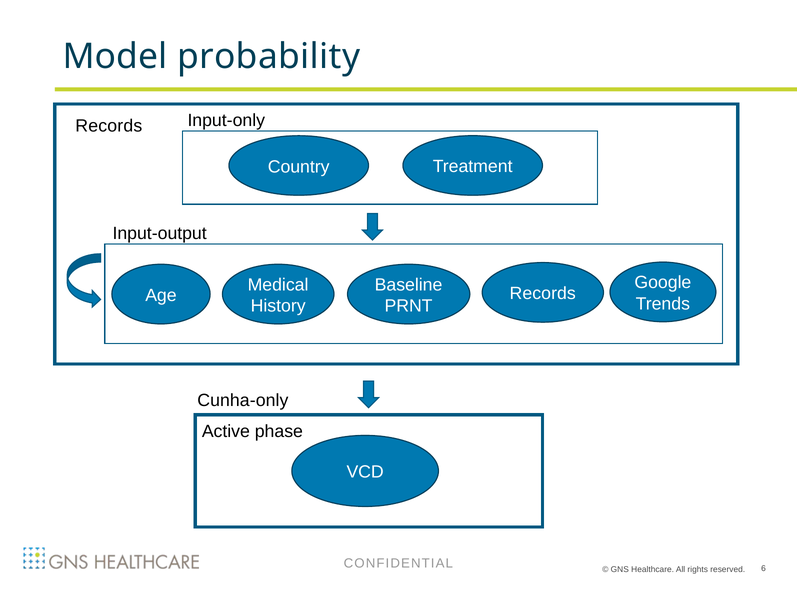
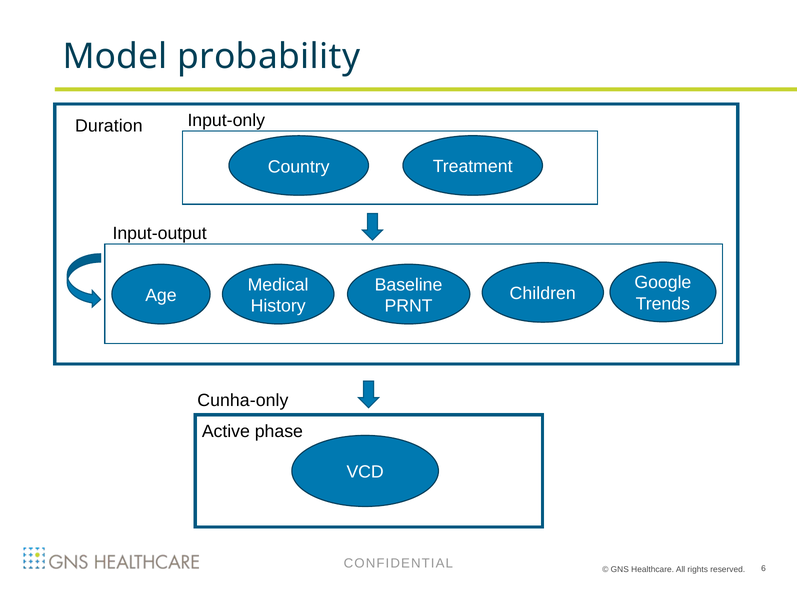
Records at (109, 126): Records -> Duration
Records at (543, 294): Records -> Children
